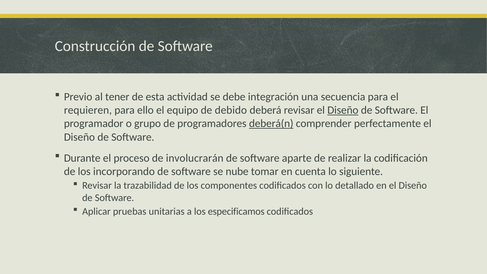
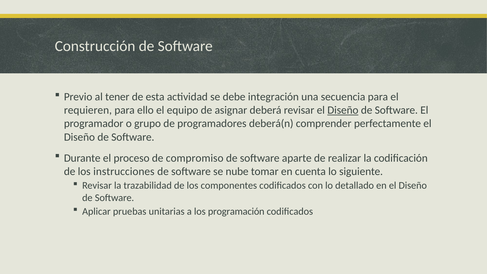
debido: debido -> asignar
deberá(n underline: present -> none
involucrarán: involucrarán -> compromiso
incorporando: incorporando -> instrucciones
especificamos: especificamos -> programación
